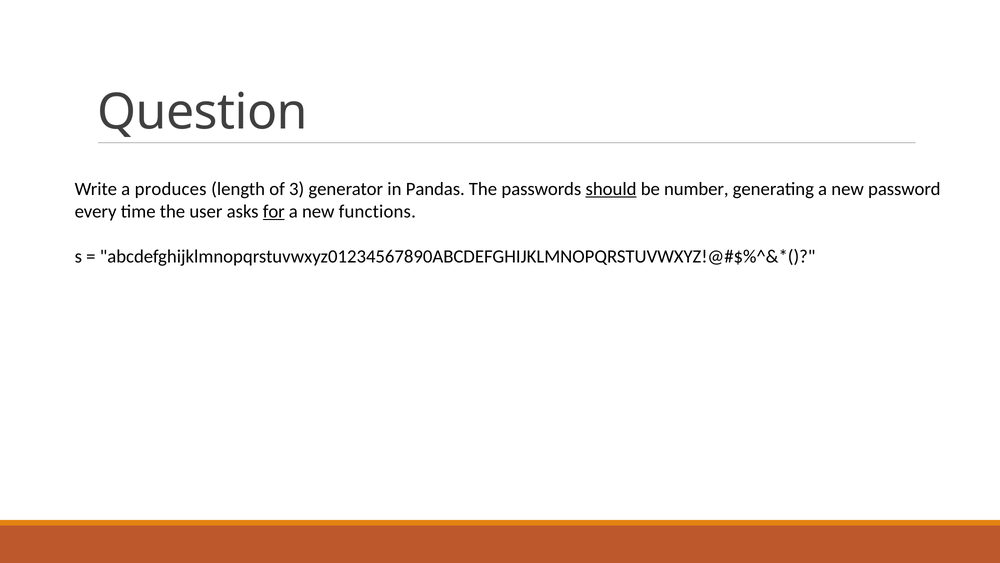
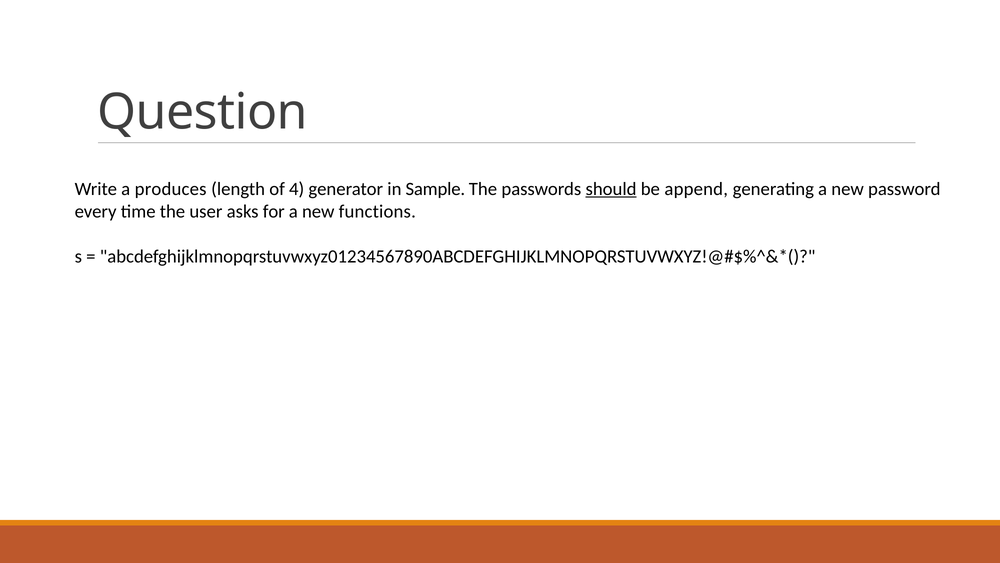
3: 3 -> 4
Pandas: Pandas -> Sample
number: number -> append
for underline: present -> none
